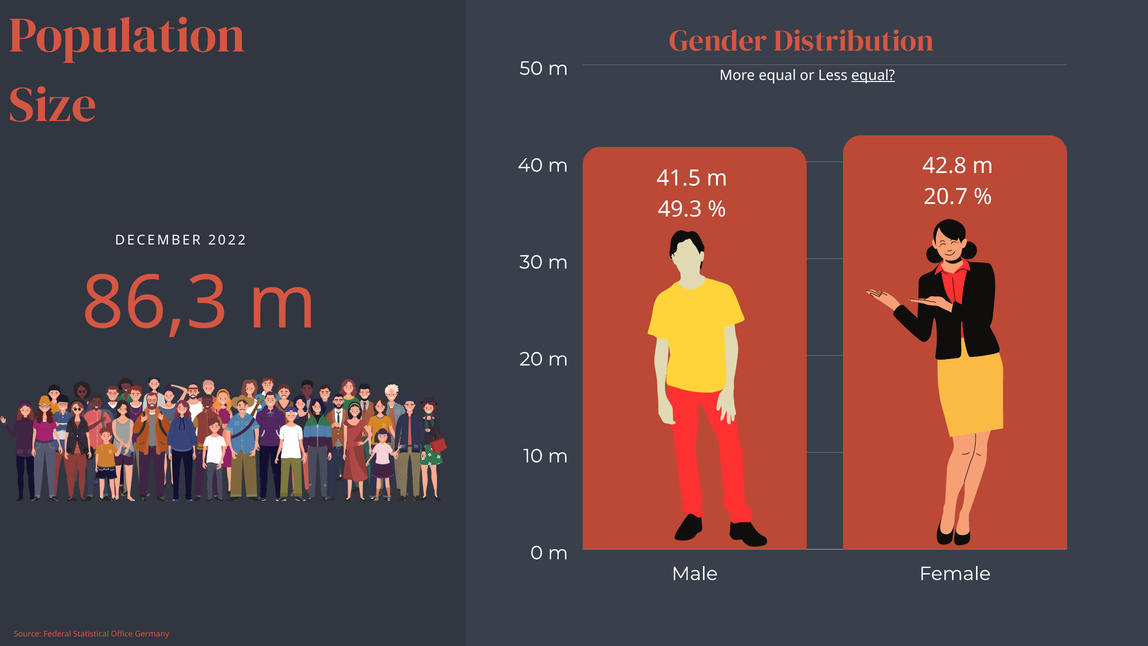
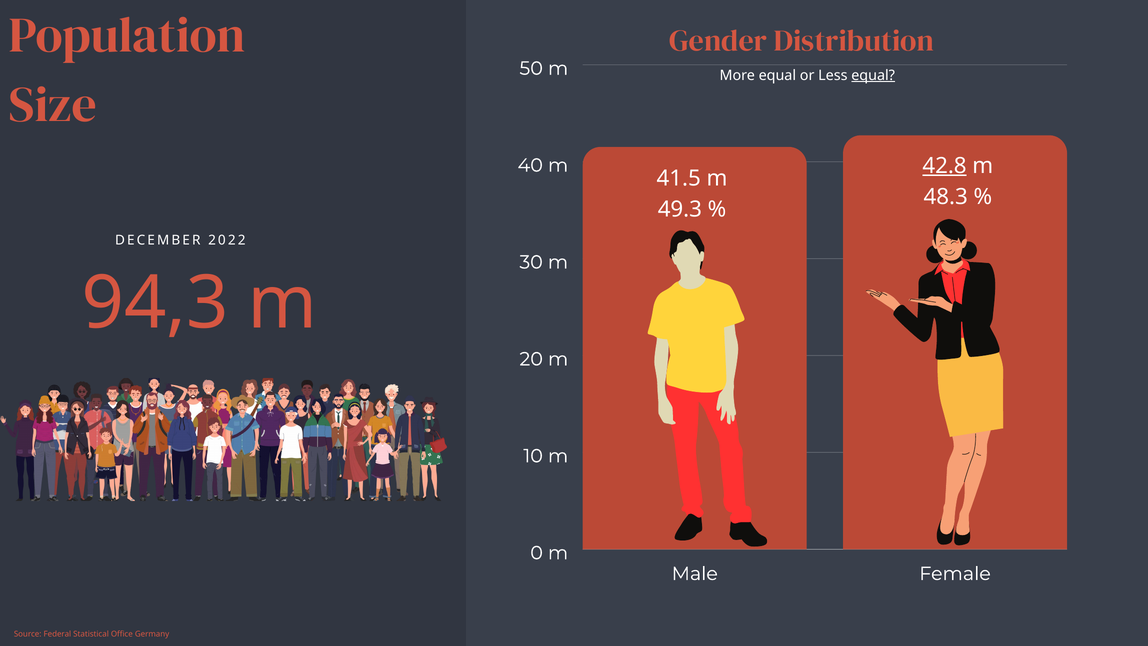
42.8 underline: none -> present
20.7: 20.7 -> 48.3
86,3: 86,3 -> 94,3
